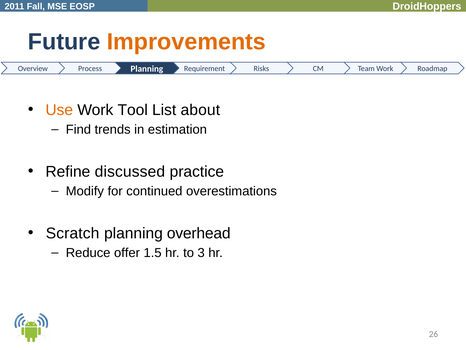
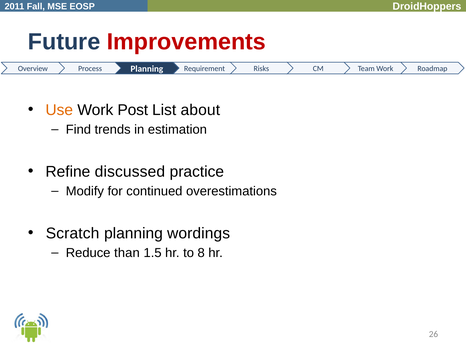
Improvements colour: orange -> red
Tool: Tool -> Post
overhead: overhead -> wordings
offer: offer -> than
3: 3 -> 8
